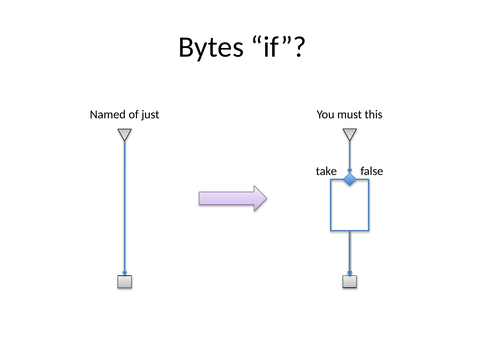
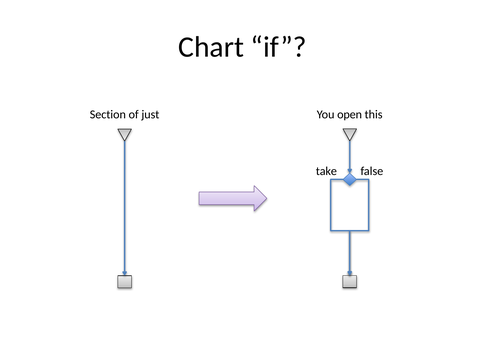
Bytes: Bytes -> Chart
Named: Named -> Section
must: must -> open
